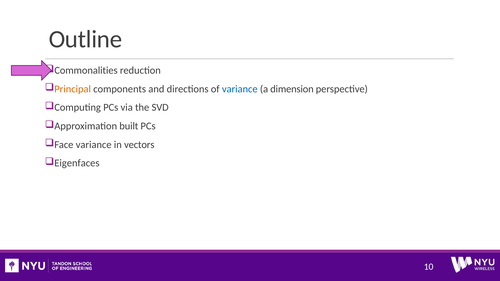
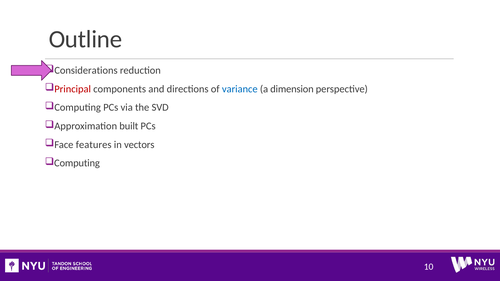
Commonalities: Commonalities -> Considerations
Principal colour: orange -> red
Face variance: variance -> features
Eigenfaces at (77, 163): Eigenfaces -> Computing
